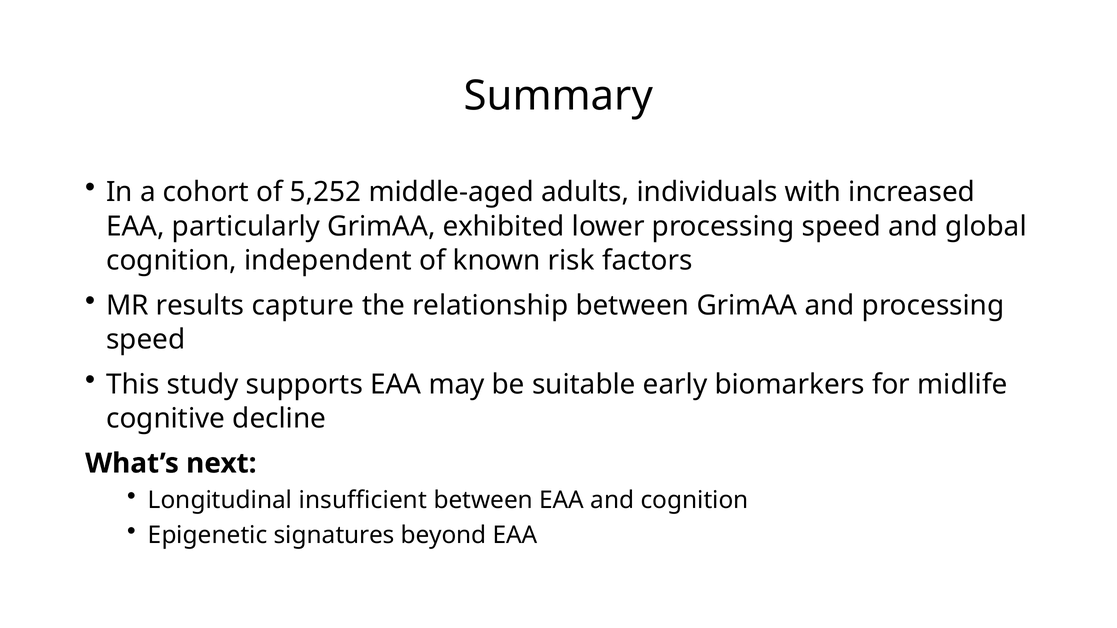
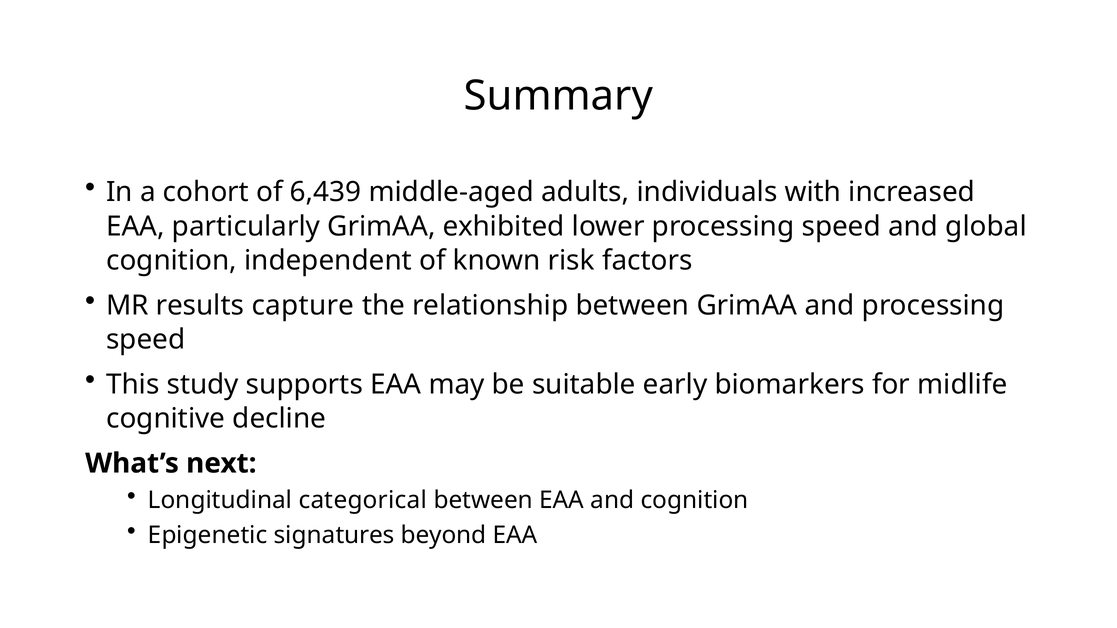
5,252: 5,252 -> 6,439
insufficient: insufficient -> categorical
